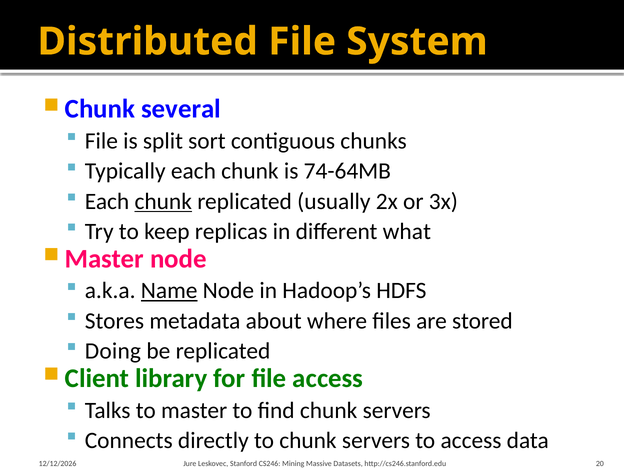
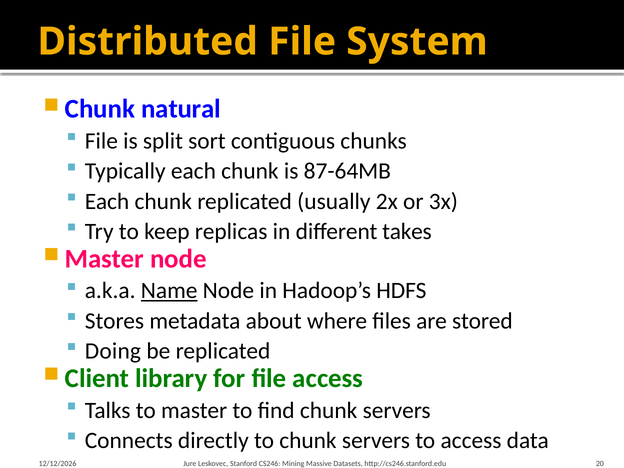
several: several -> natural
74-64MB: 74-64MB -> 87-64MB
chunk at (163, 201) underline: present -> none
what: what -> takes
